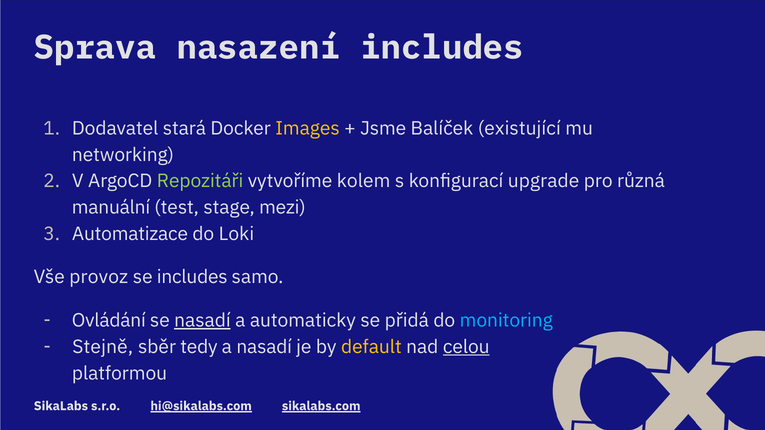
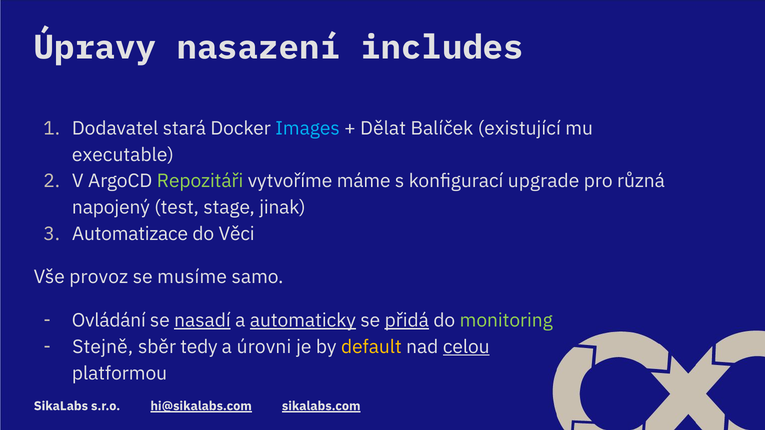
Sprava: Sprava -> Úpravy
Images colour: yellow -> light blue
Jsme: Jsme -> Dělat
networking: networking -> executable
kolem: kolem -> máme
manuální: manuální -> napojený
mezi: mezi -> jinak
Loki: Loki -> Věci
se includes: includes -> musíme
automaticky underline: none -> present
přidá underline: none -> present
monitoring colour: light blue -> light green
a nasadí: nasadí -> úrovni
